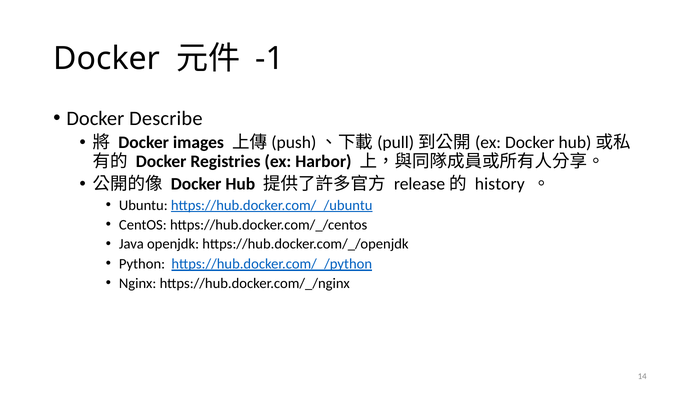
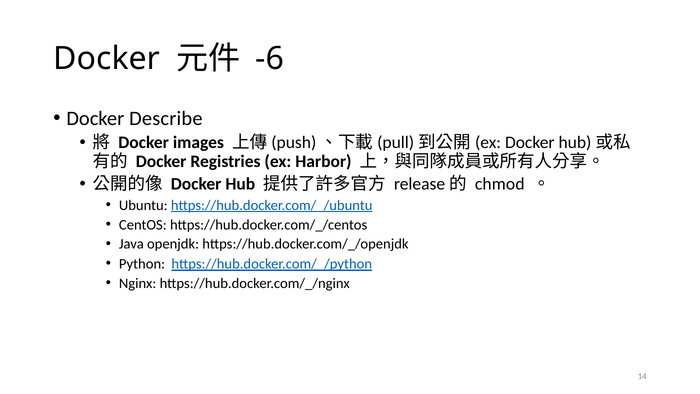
-1: -1 -> -6
history: history -> chmod
